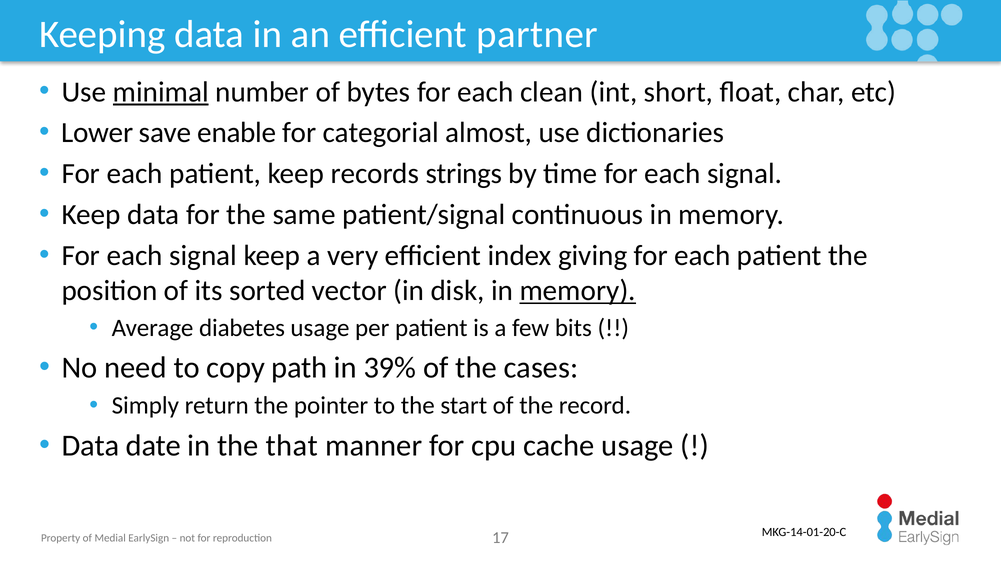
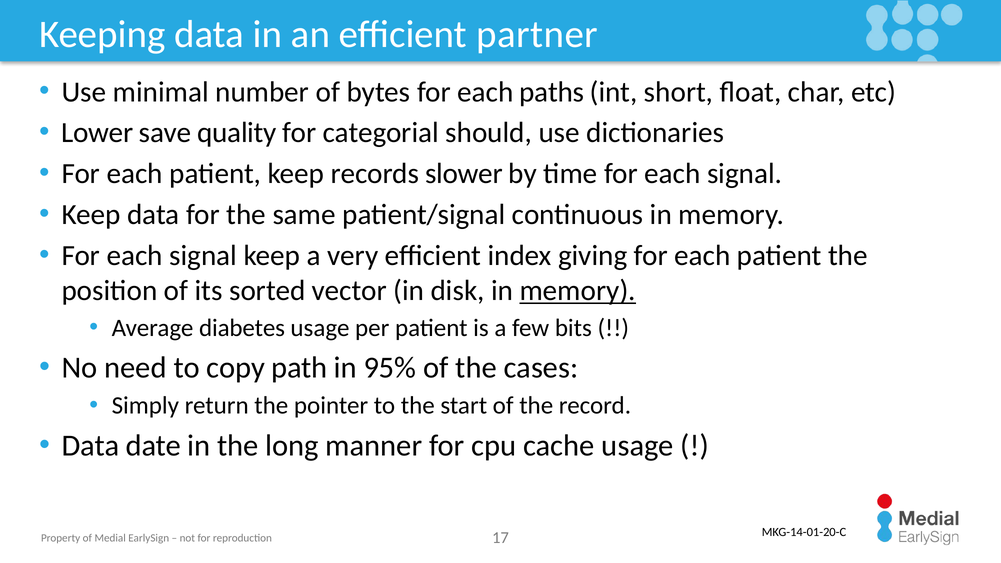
minimal underline: present -> none
clean: clean -> paths
enable: enable -> quality
almost: almost -> should
strings: strings -> slower
39%: 39% -> 95%
that: that -> long
